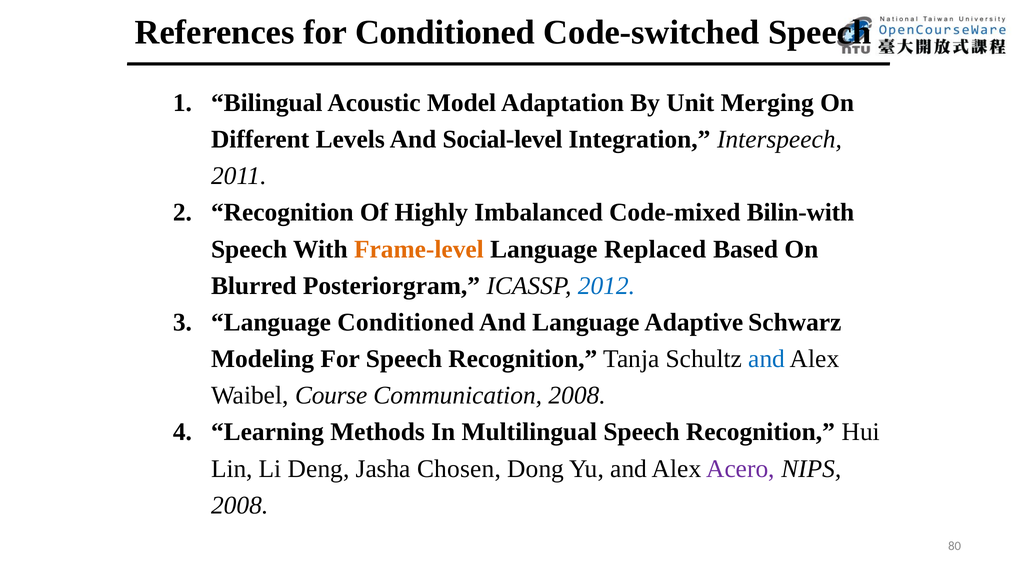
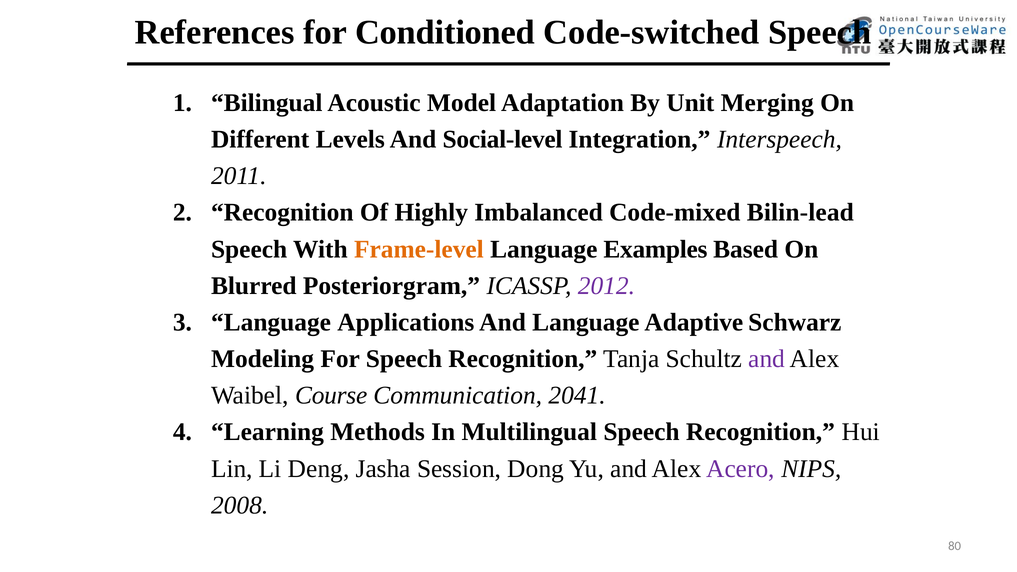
Bilin-with: Bilin-with -> Bilin-lead
Replaced: Replaced -> Examples
2012 colour: blue -> purple
Language Conditioned: Conditioned -> Applications
and at (767, 359) colour: blue -> purple
Communication 2008: 2008 -> 2041
Chosen: Chosen -> Session
